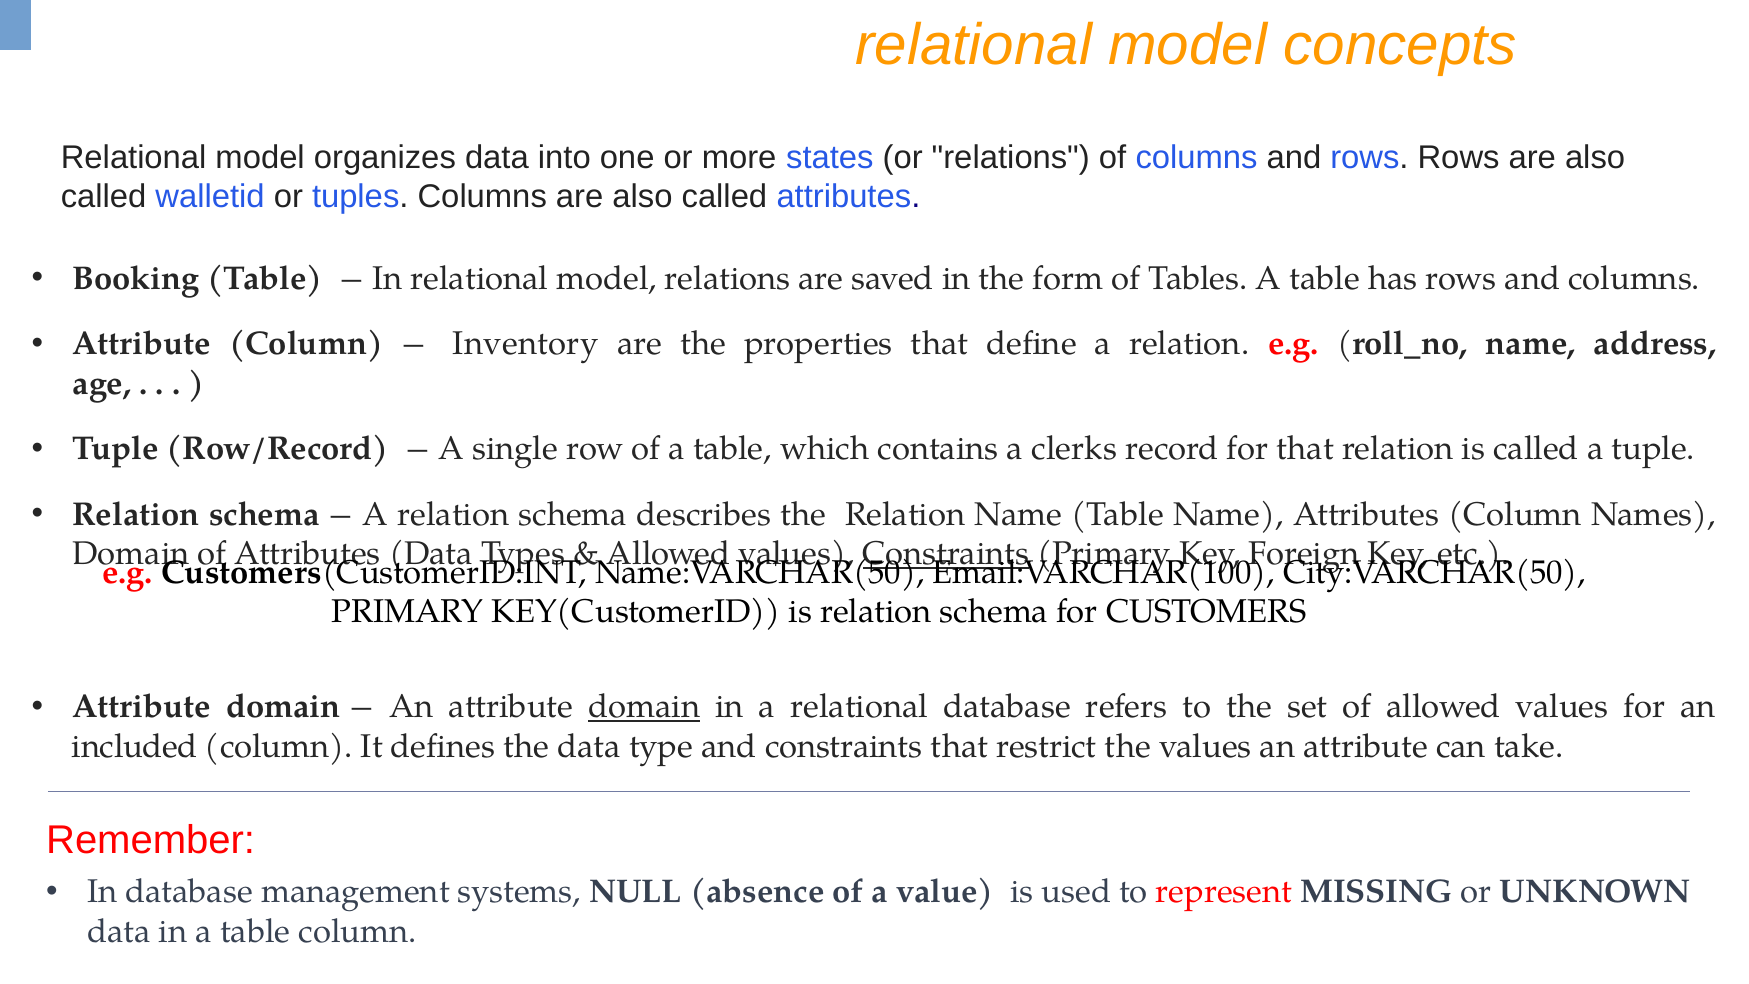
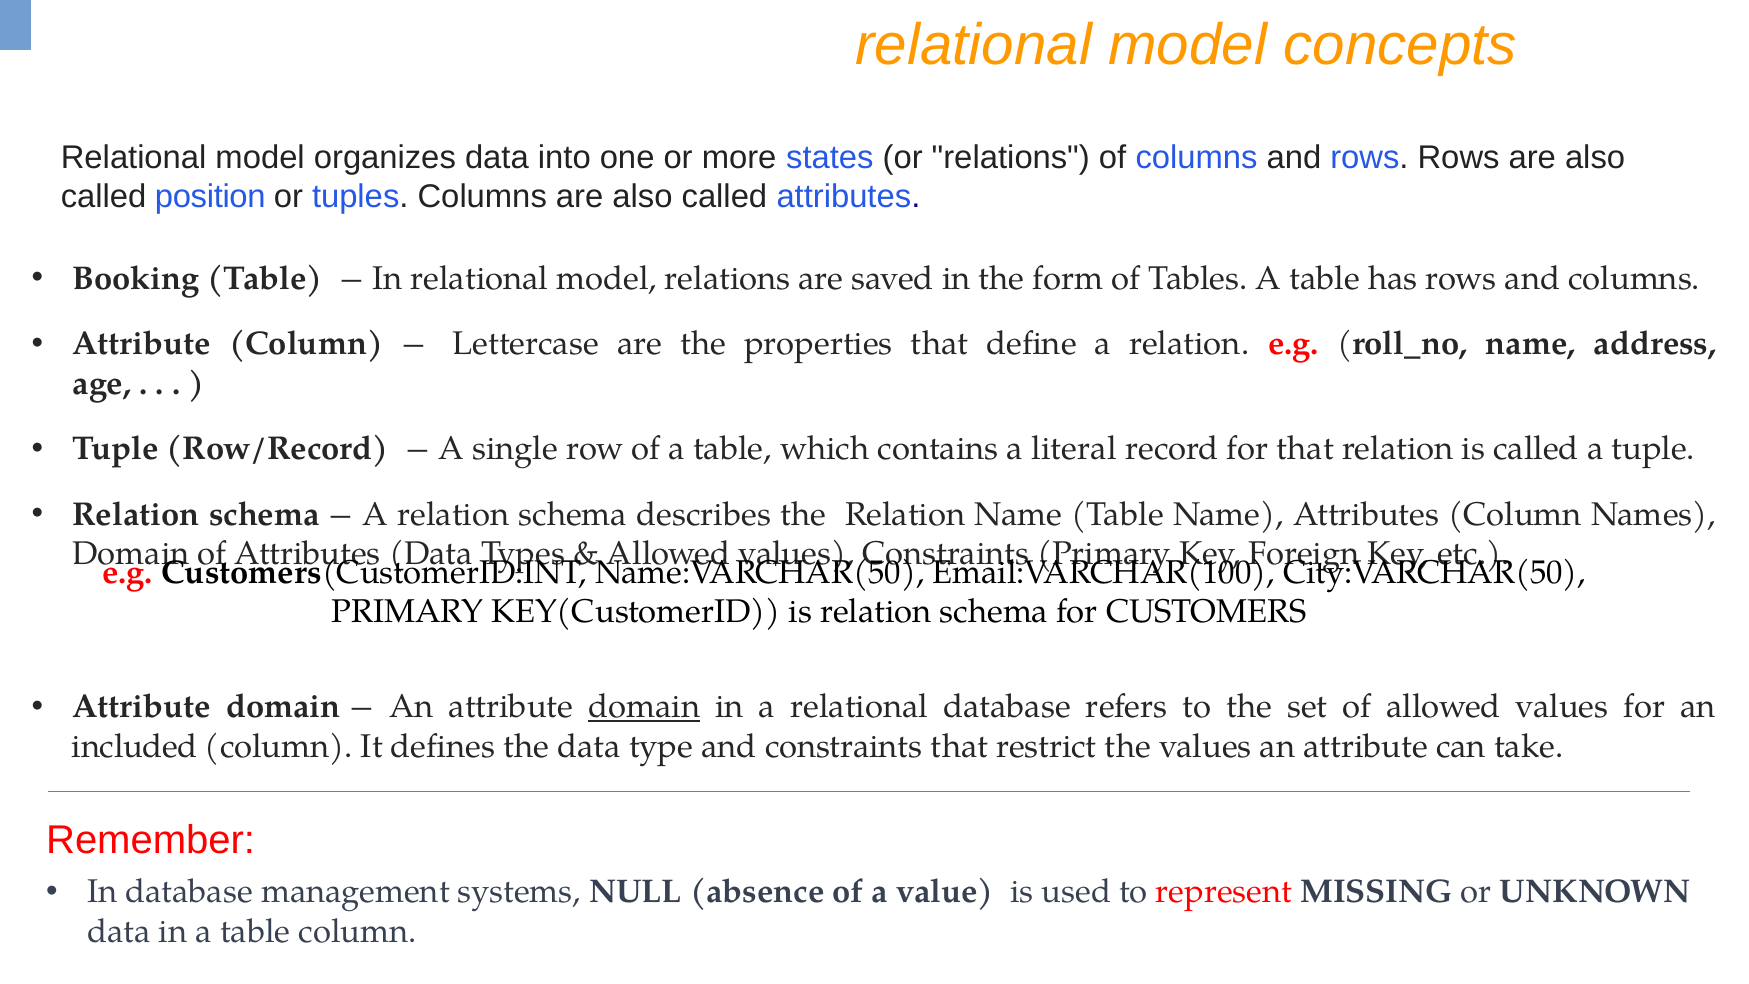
walletid: walletid -> position
Inventory: Inventory -> Lettercase
clerks: clerks -> literal
Constraints at (946, 554) underline: present -> none
